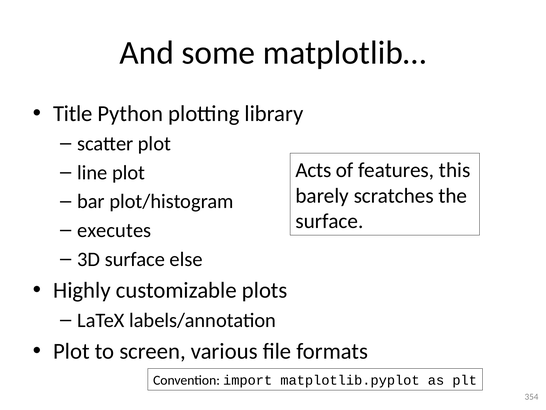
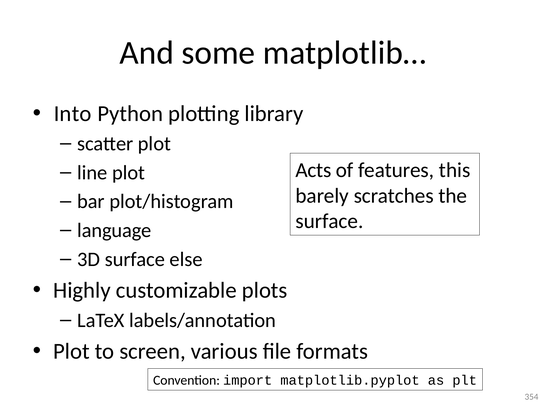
Title: Title -> Into
executes: executes -> language
